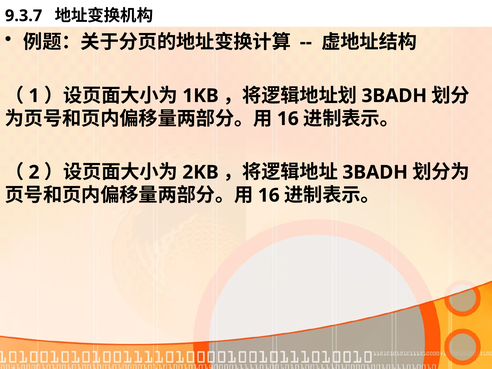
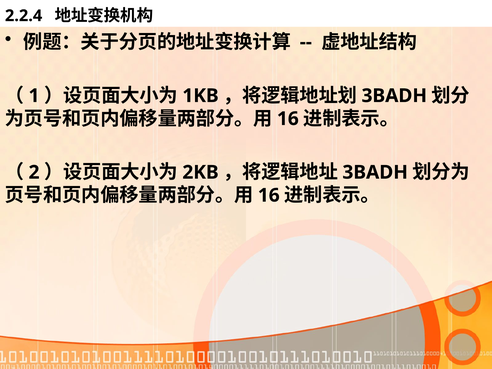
9.3.7: 9.3.7 -> 2.2.4
